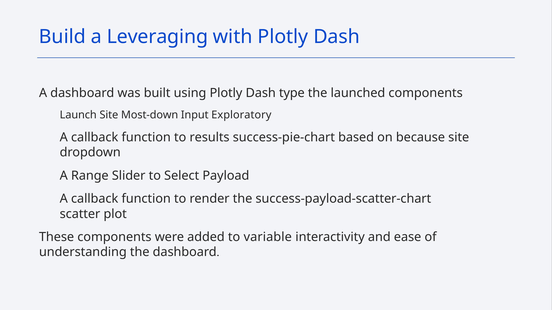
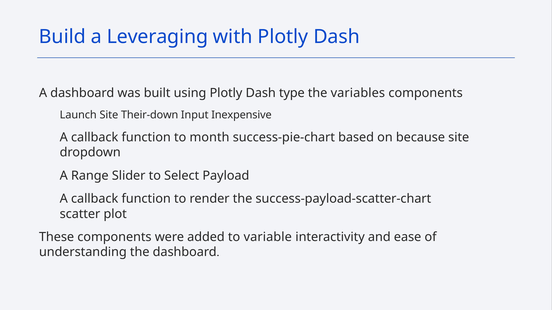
launched: launched -> variables
Most-down: Most-down -> Their-down
Exploratory: Exploratory -> Inexpensive
results: results -> month
